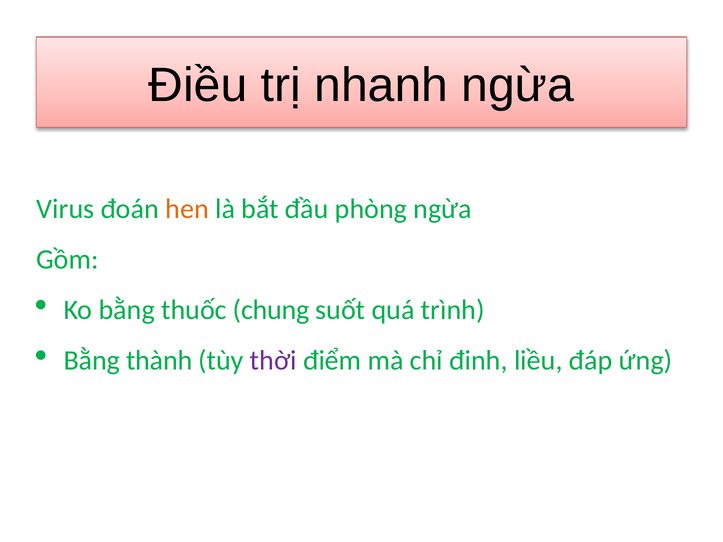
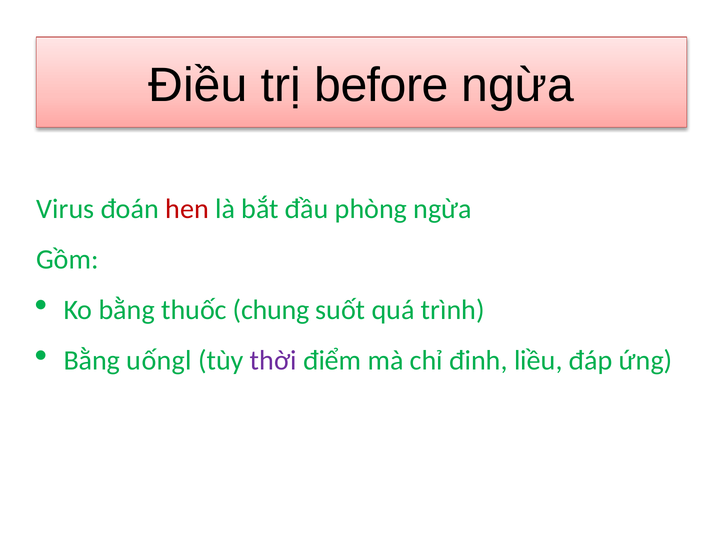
nhanh: nhanh -> before
hen colour: orange -> red
thành: thành -> uốngl
